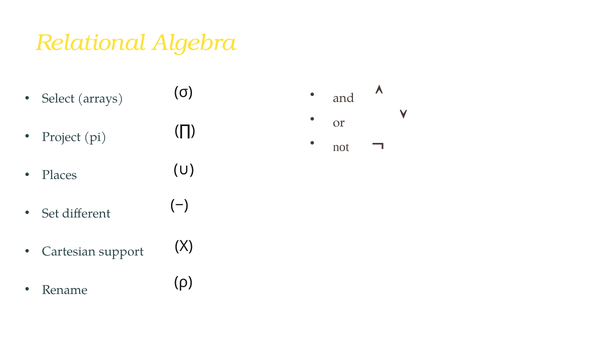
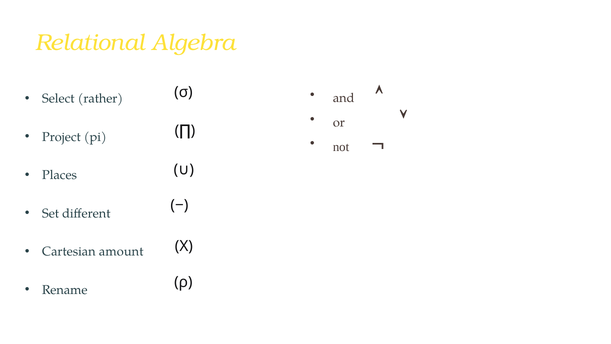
arrays: arrays -> rather
support: support -> amount
